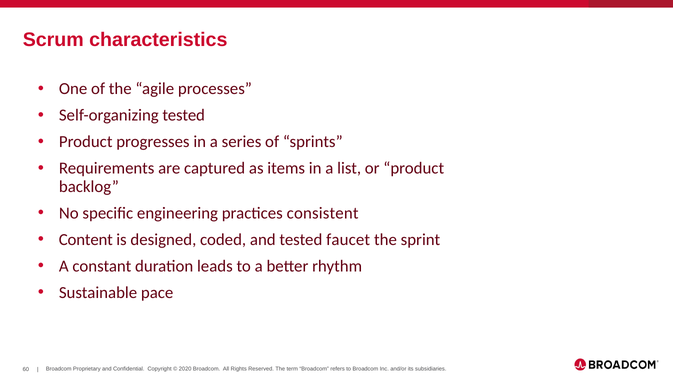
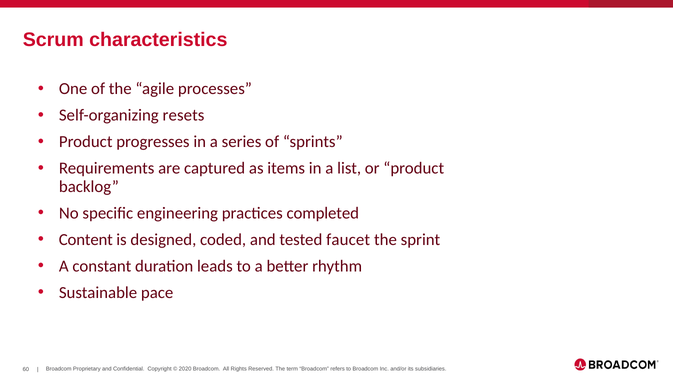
Self-organizing tested: tested -> resets
consistent: consistent -> completed
